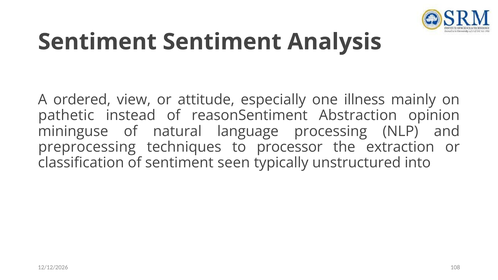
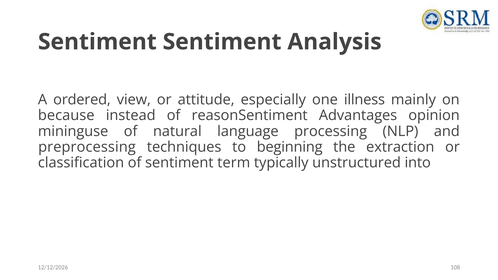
pathetic: pathetic -> because
Abstraction: Abstraction -> Advantages
processor: processor -> beginning
seen: seen -> term
